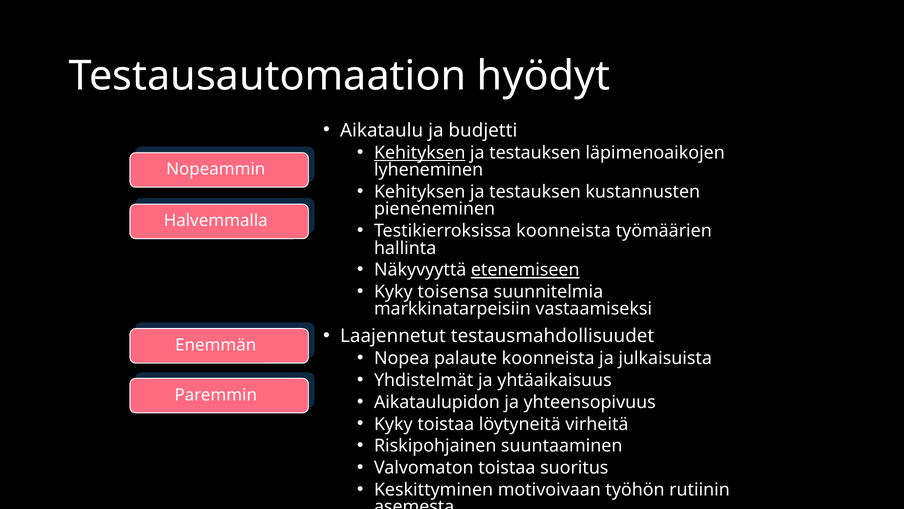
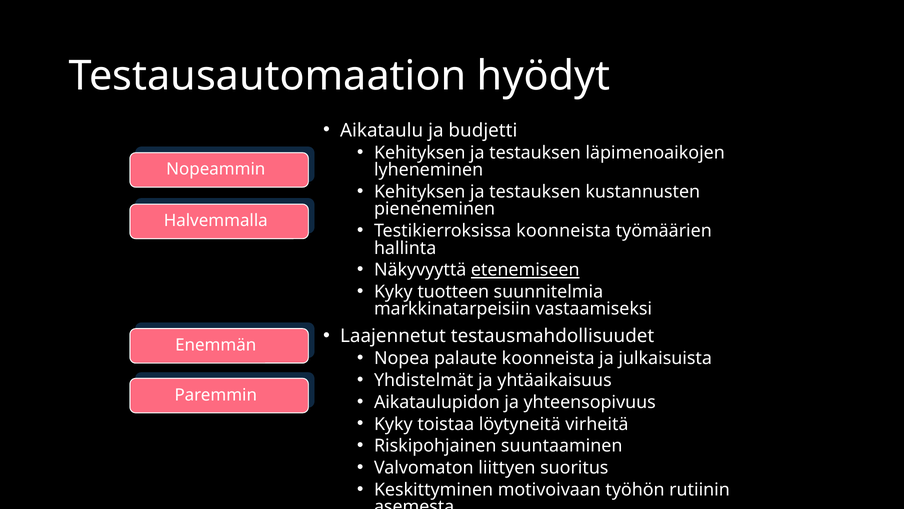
Kehityksen at (420, 153) underline: present -> none
toisensa: toisensa -> tuotteen
Valvomaton toistaa: toistaa -> liittyen
